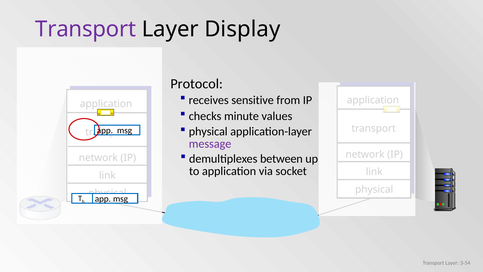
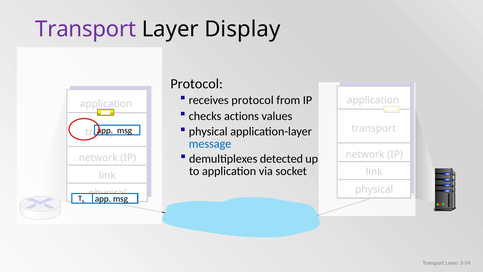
receives sensitive: sensitive -> protocol
minute: minute -> actions
message colour: purple -> blue
between: between -> detected
